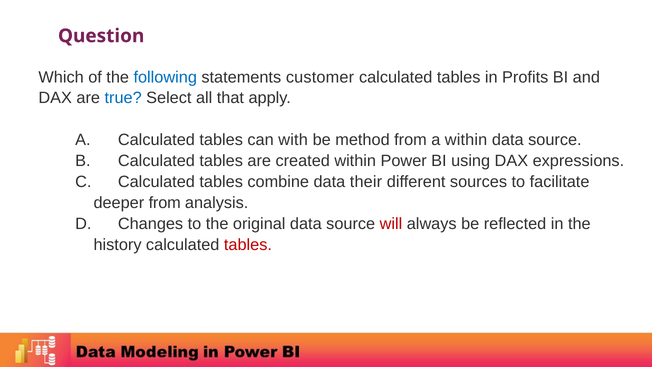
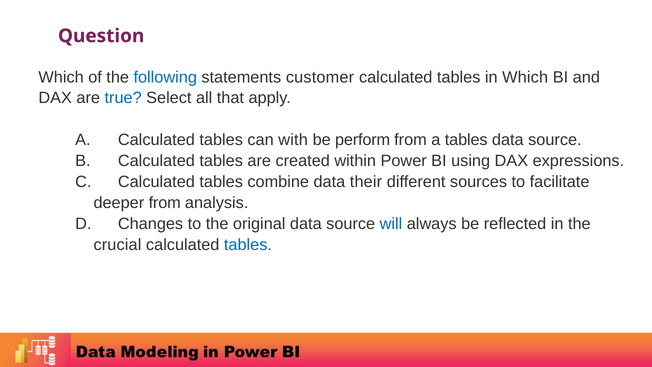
in Profits: Profits -> Which
method: method -> perform
a within: within -> tables
will colour: red -> blue
history: history -> crucial
tables at (248, 245) colour: red -> blue
